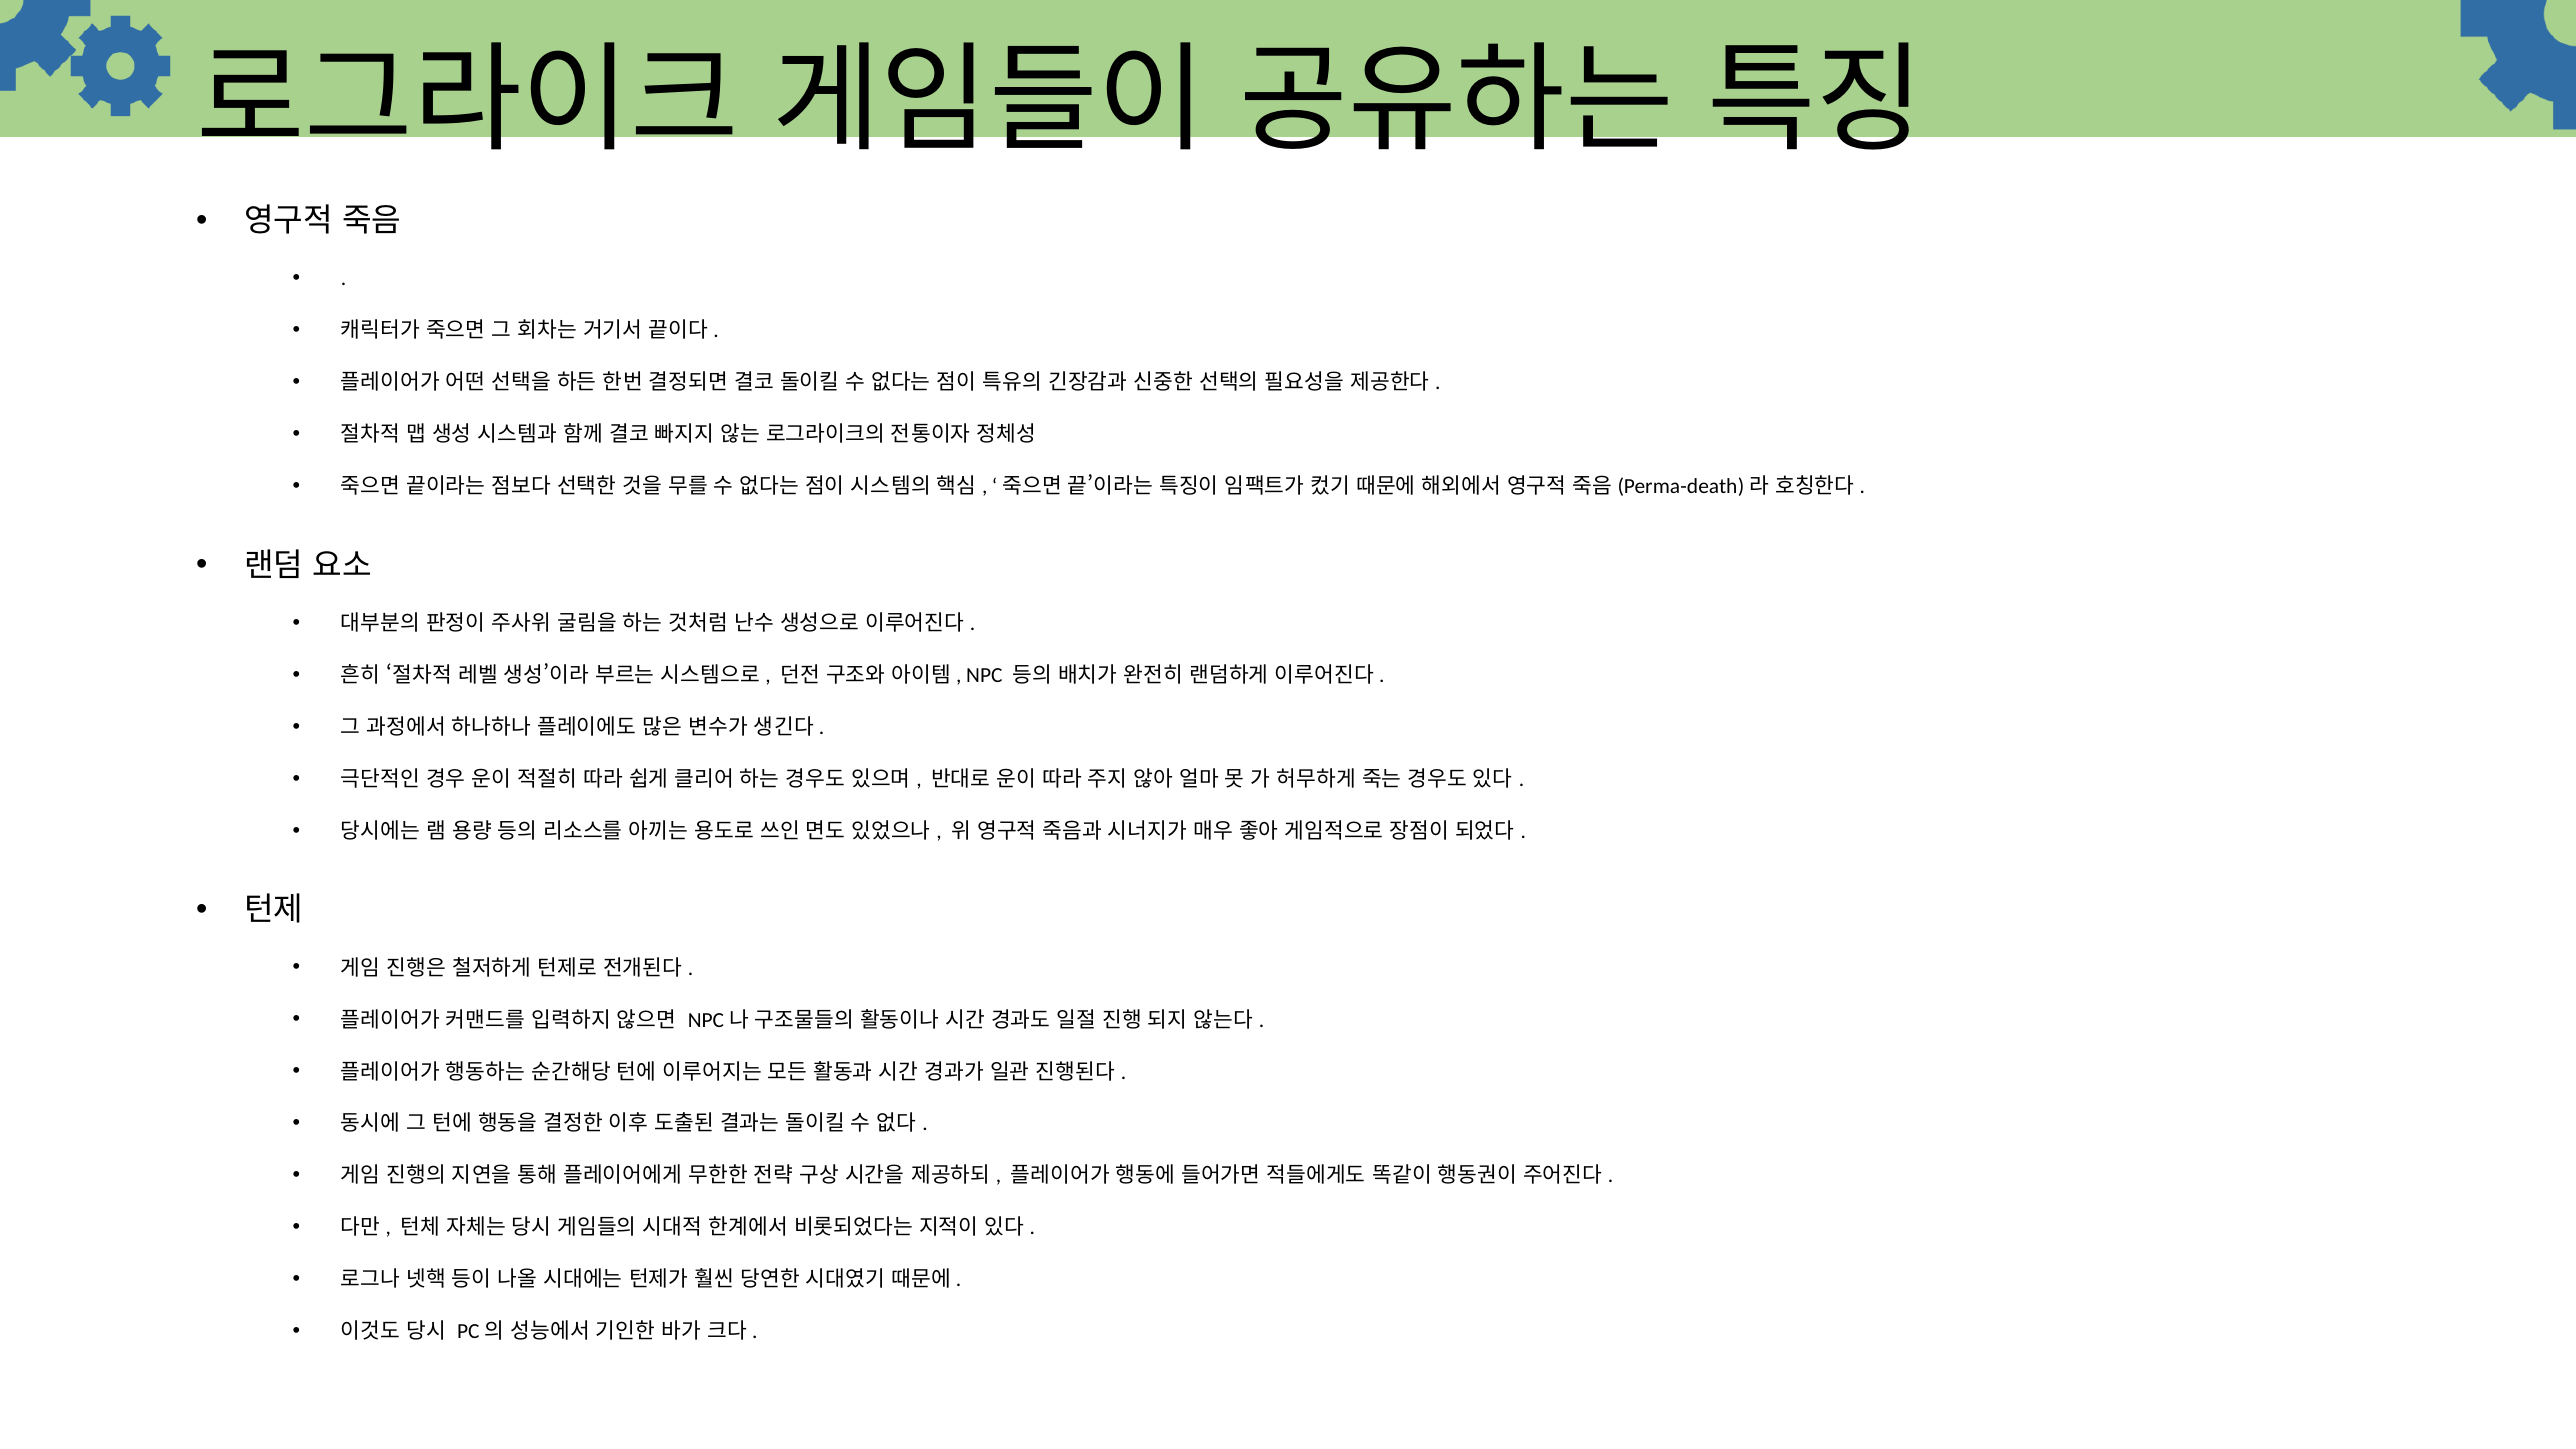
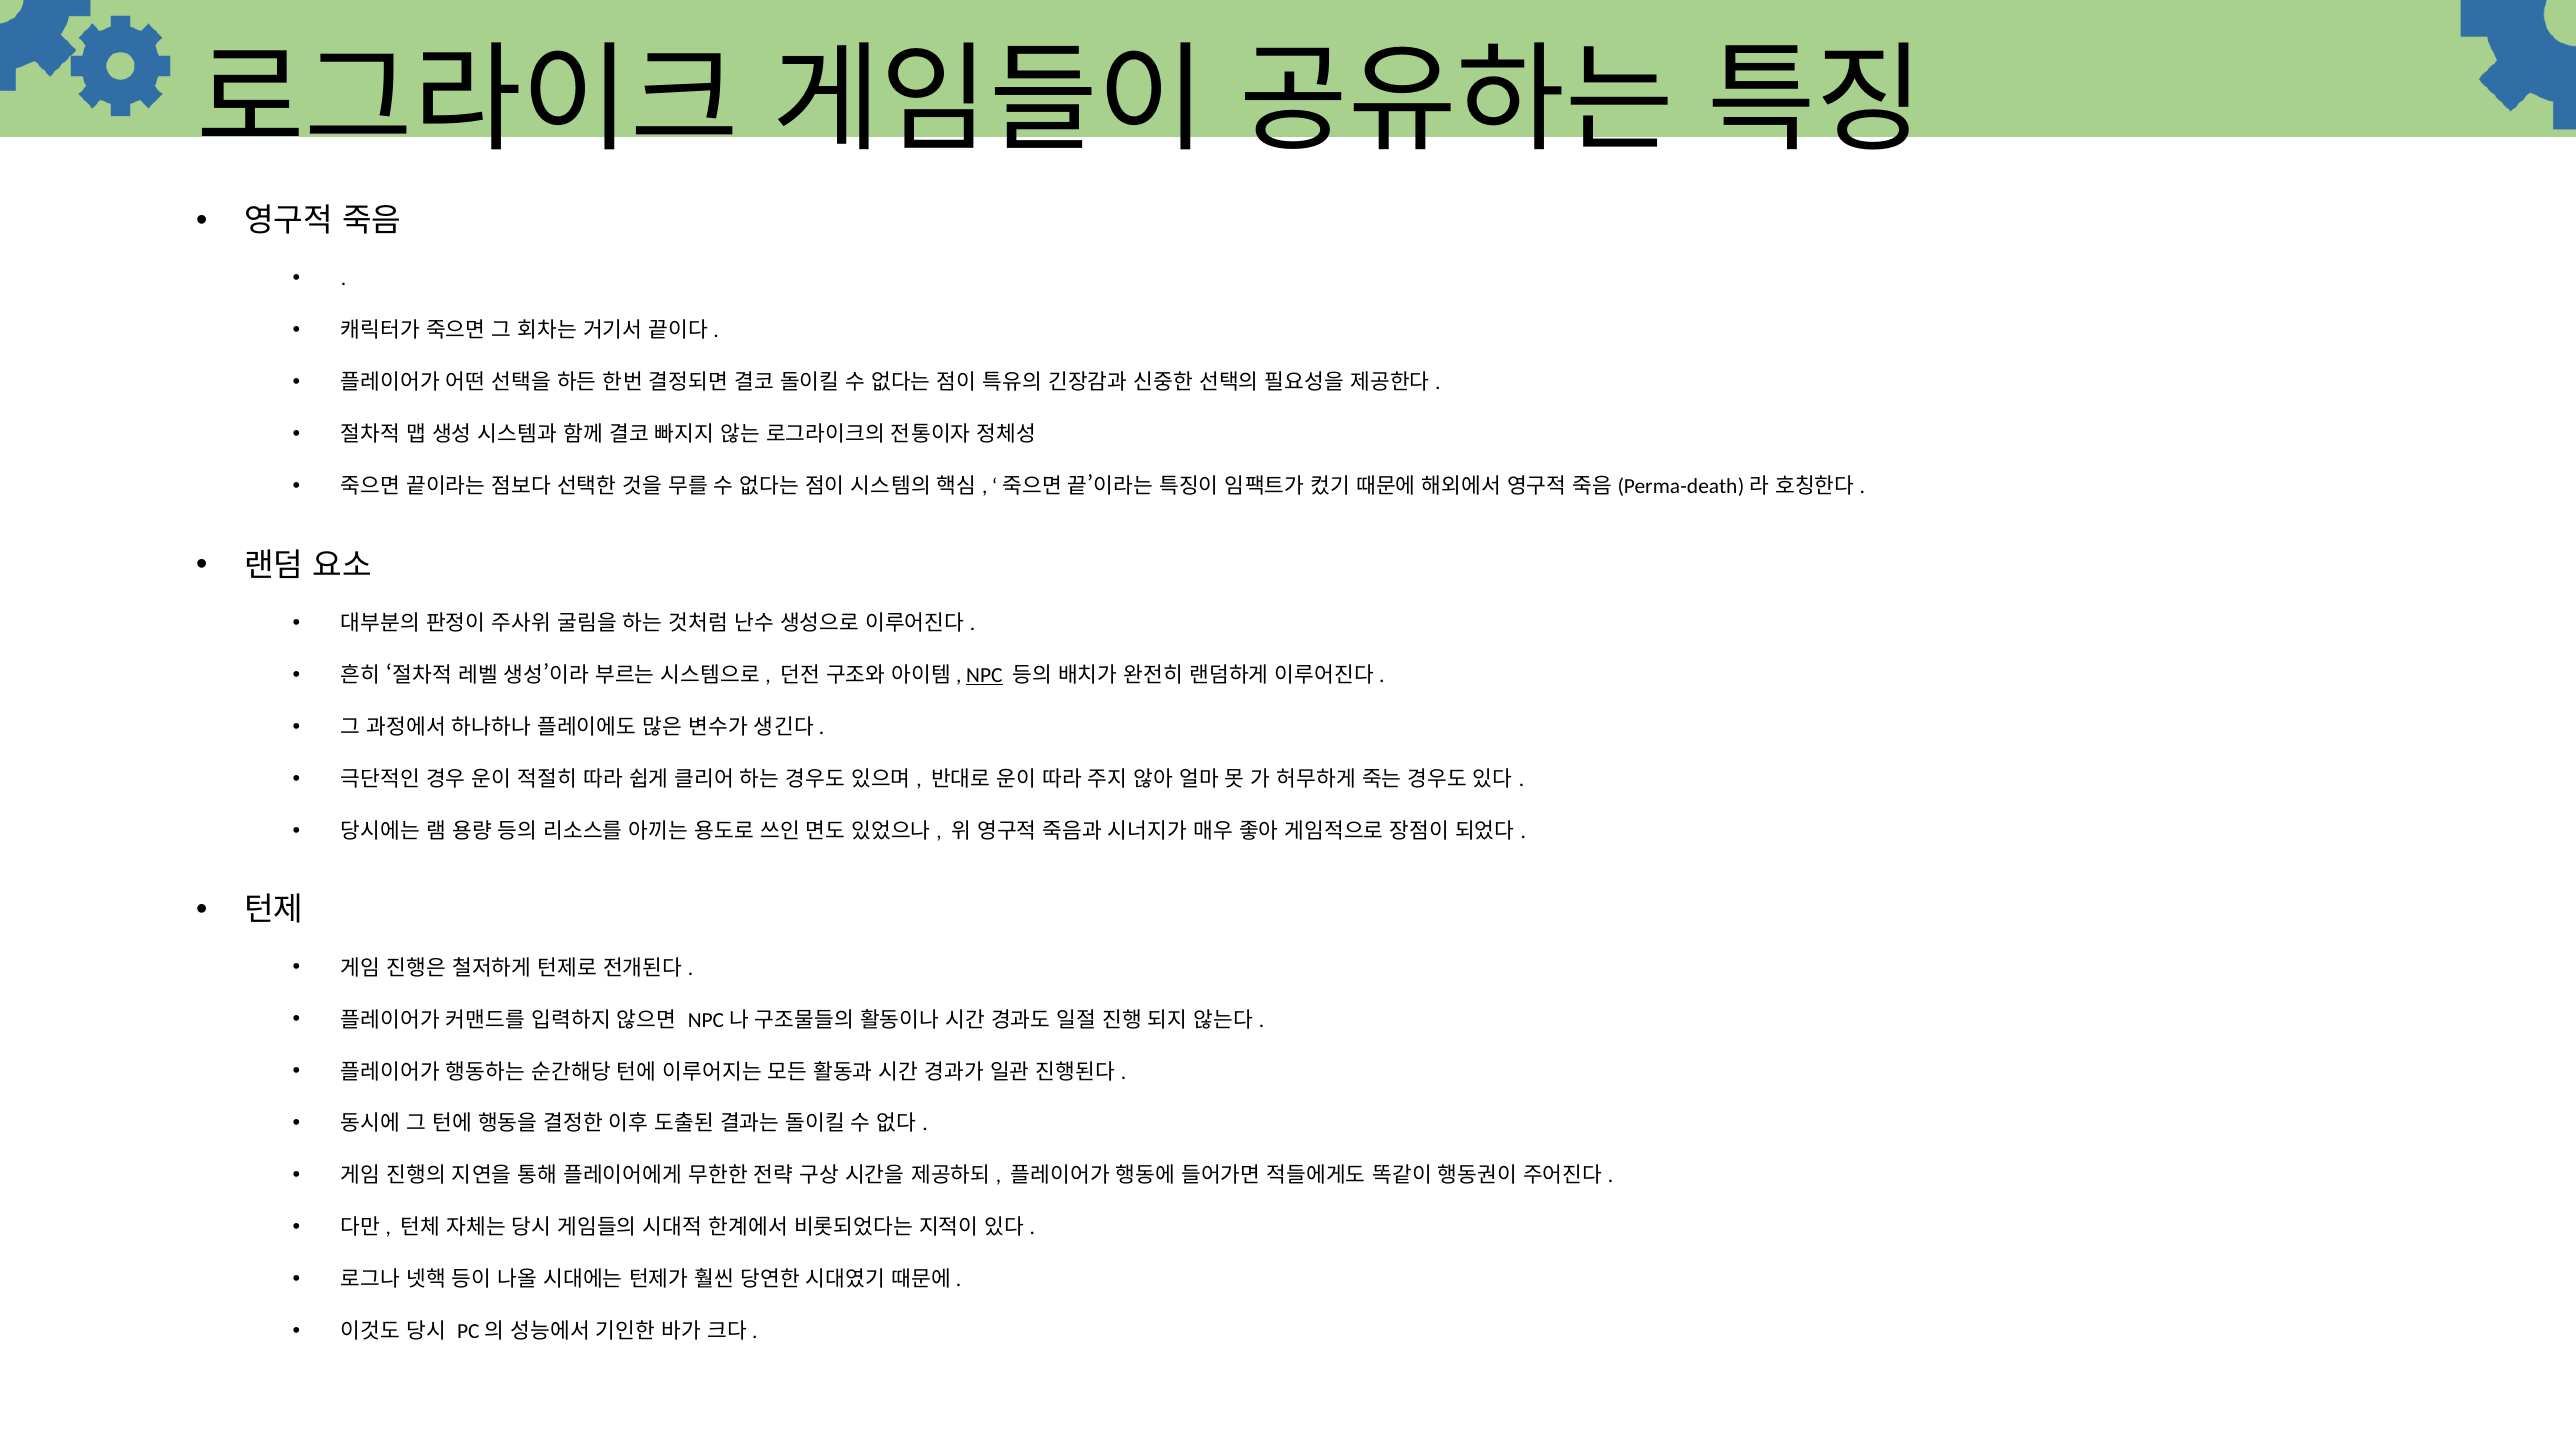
NPC underline: none -> present
